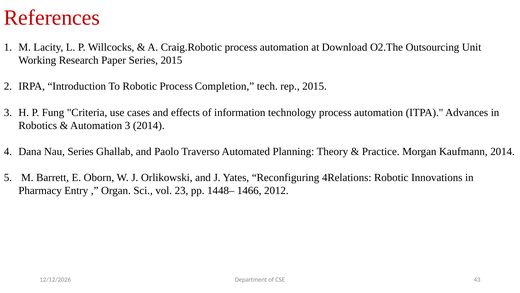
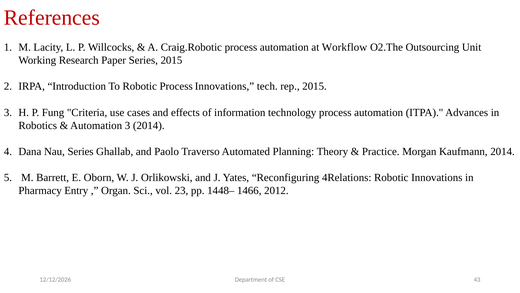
Download: Download -> Workflow
Process Completion: Completion -> Innovations
